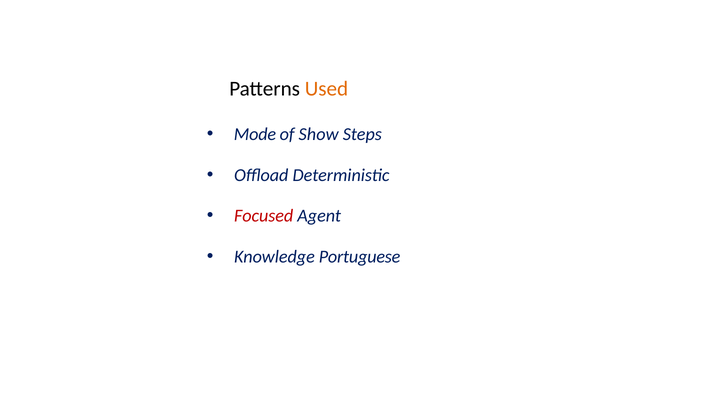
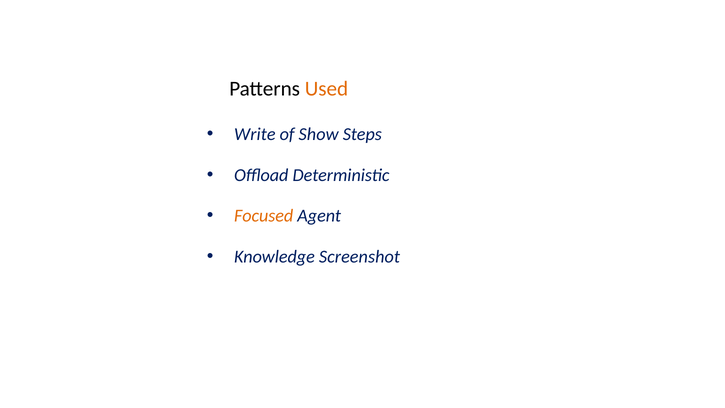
Mode: Mode -> Write
Focused colour: red -> orange
Portuguese: Portuguese -> Screenshot
